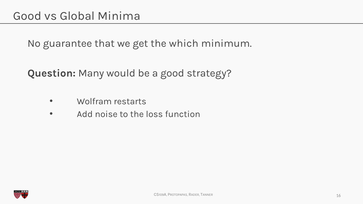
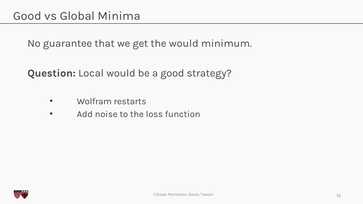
the which: which -> would
Many: Many -> Local
